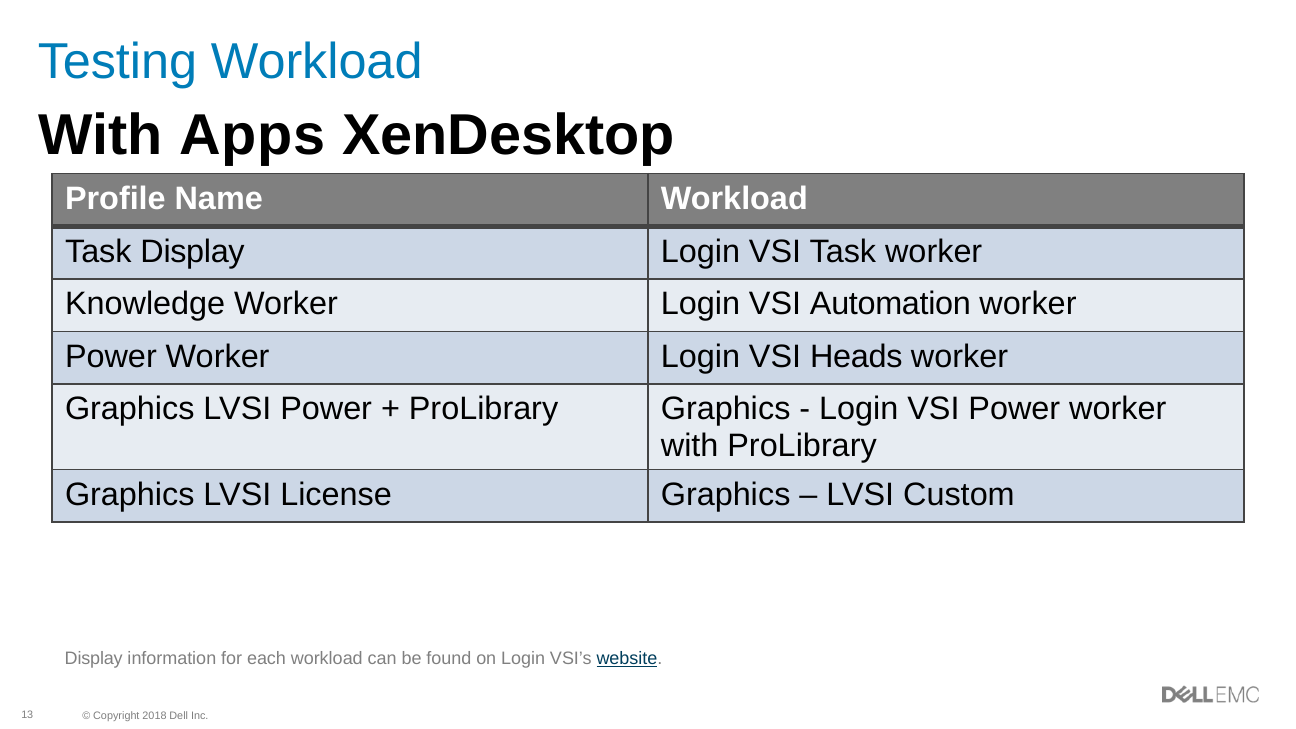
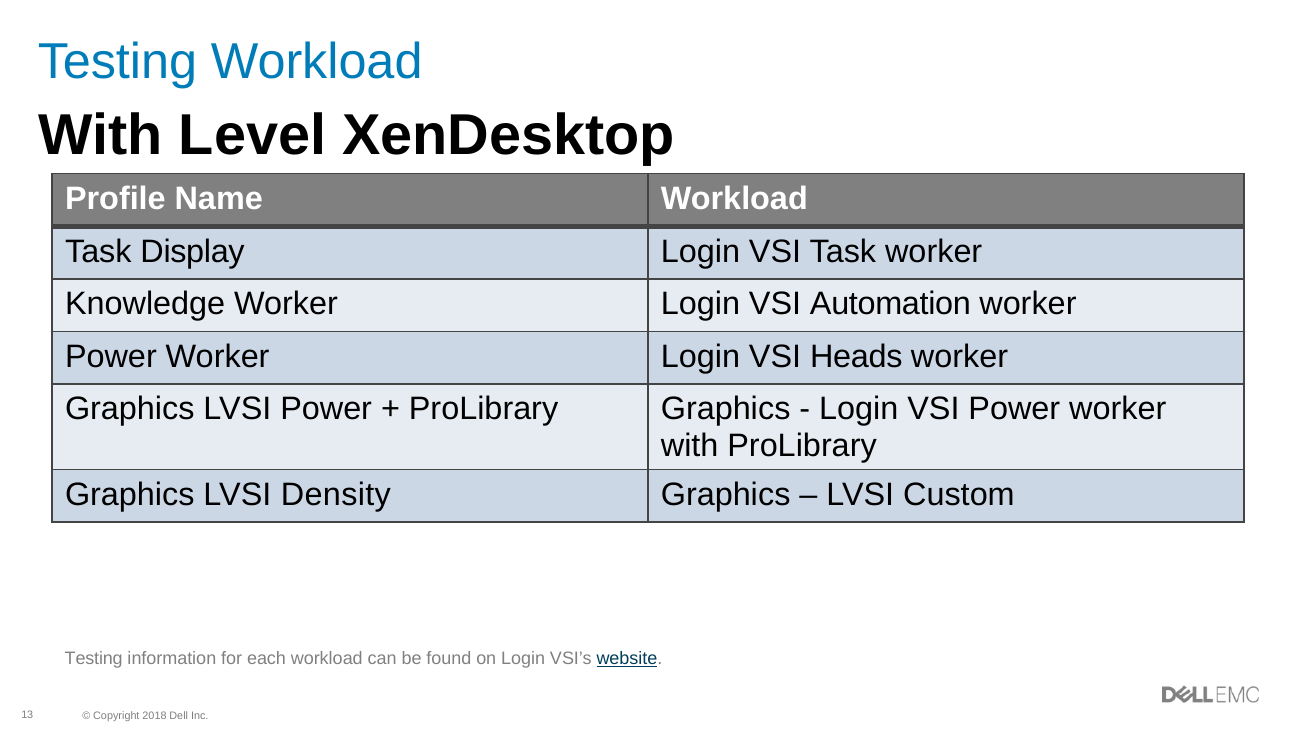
Apps: Apps -> Level
License: License -> Density
Display at (94, 659): Display -> Testing
